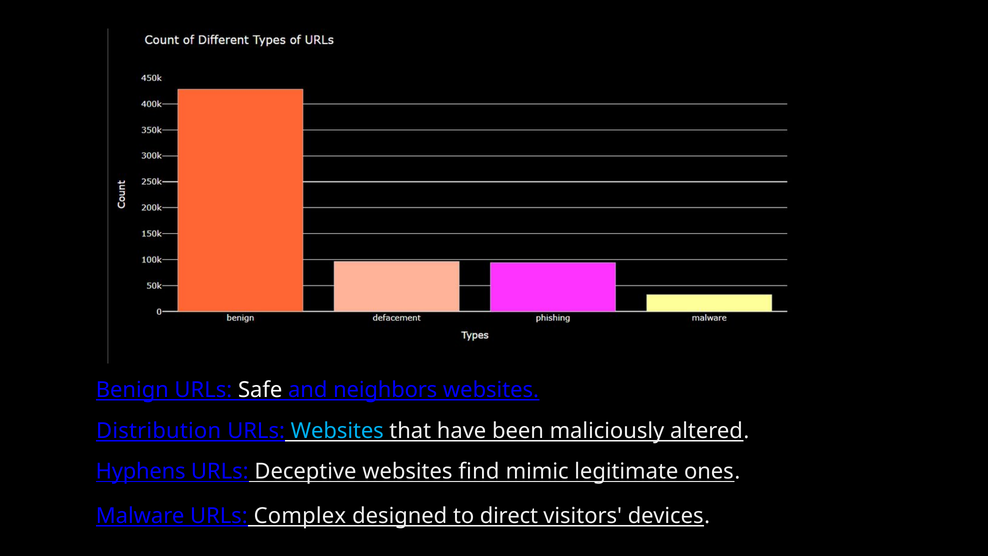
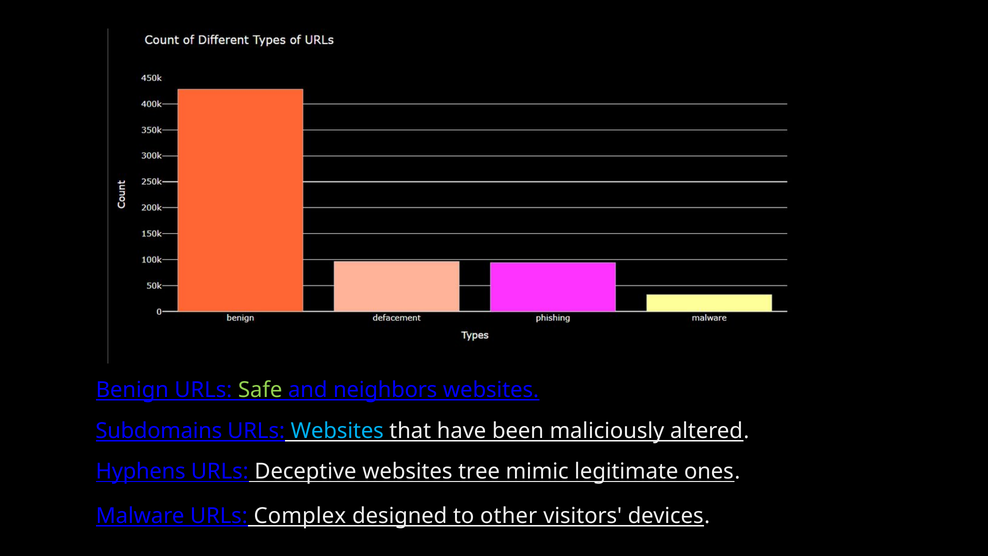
Safe colour: white -> light green
Distribution: Distribution -> Subdomains
find: find -> tree
direct: direct -> other
